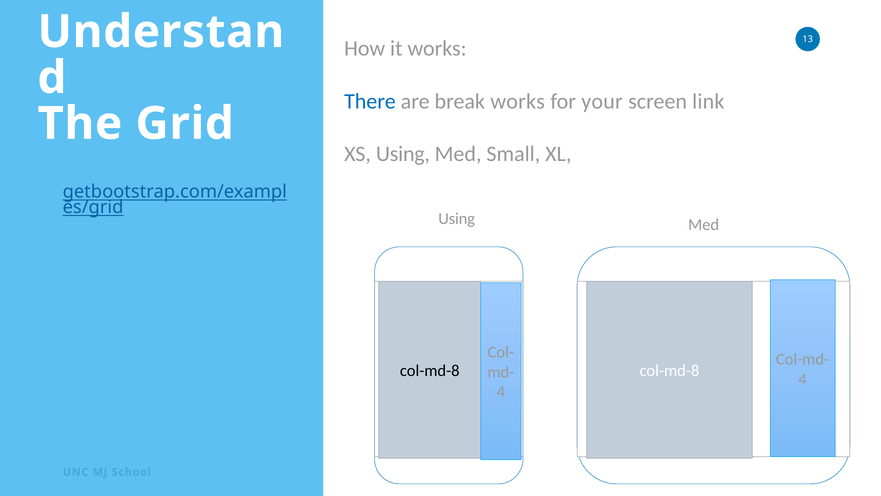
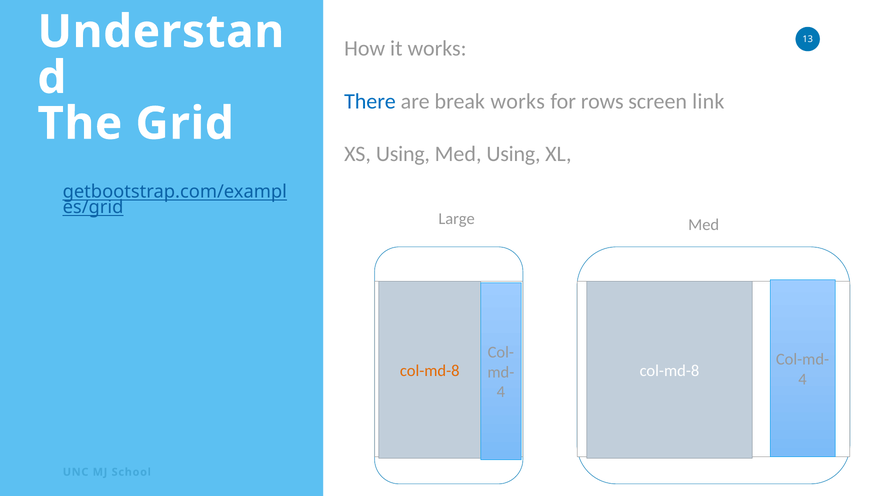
your: your -> rows
Med Small: Small -> Using
Using at (457, 218): Using -> Large
col-md-8 at (430, 371) colour: black -> orange
